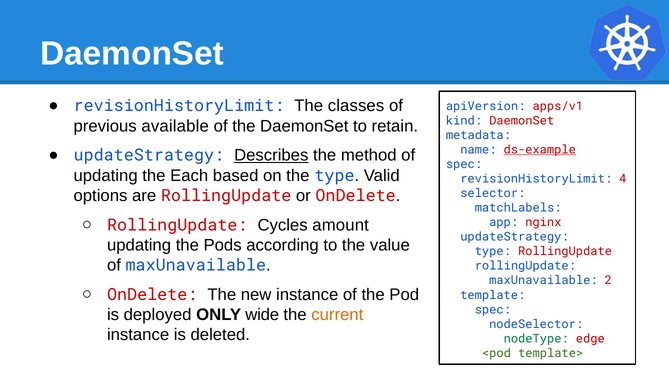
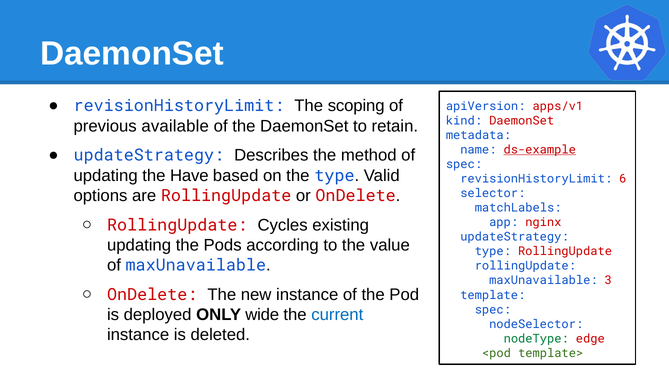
classes: classes -> scoping
Describes underline: present -> none
Each: Each -> Have
4: 4 -> 6
amount: amount -> existing
2: 2 -> 3
current colour: orange -> blue
